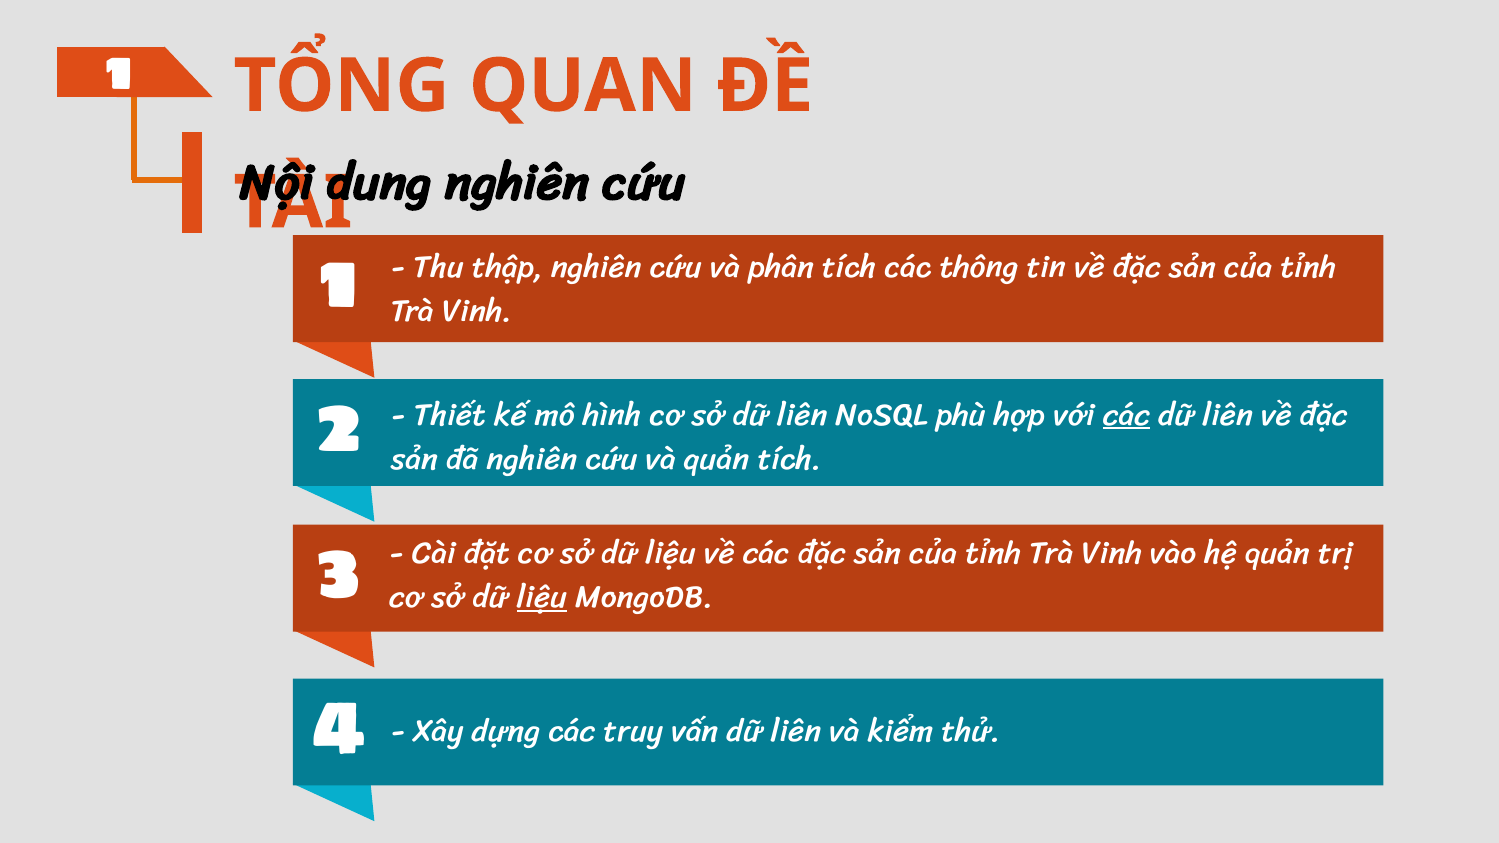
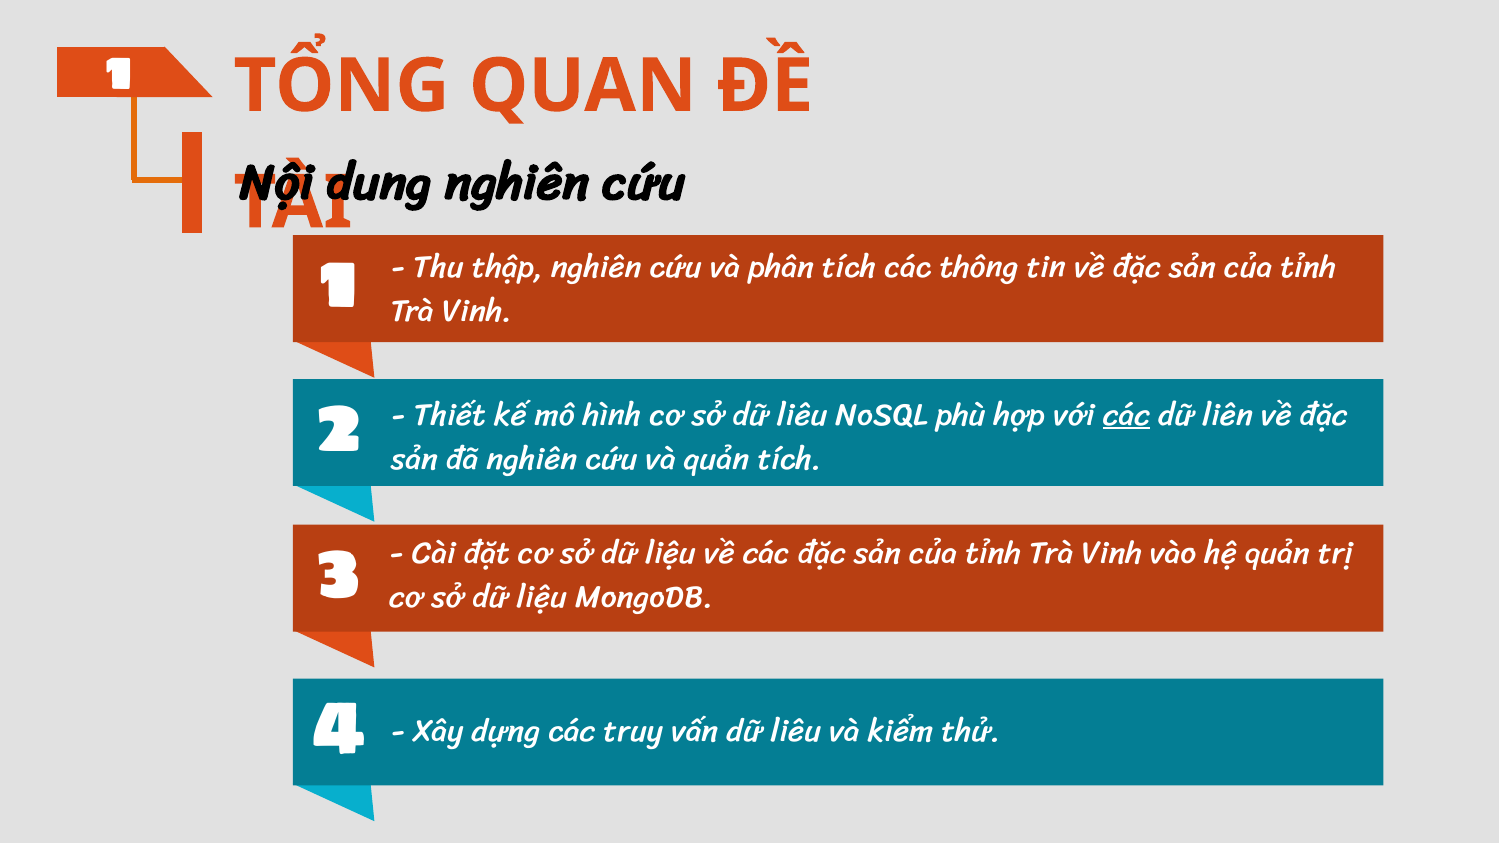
sở dữ liên: liên -> liêu
liệu at (542, 597) underline: present -> none
vấn dữ liên: liên -> liêu
